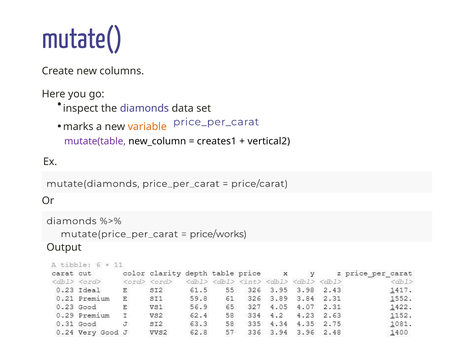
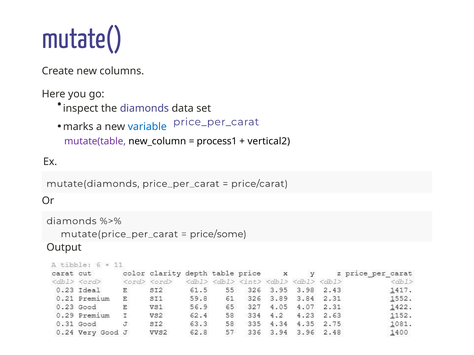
variable colour: orange -> blue
creates1: creates1 -> process1
price/works: price/works -> price/some
